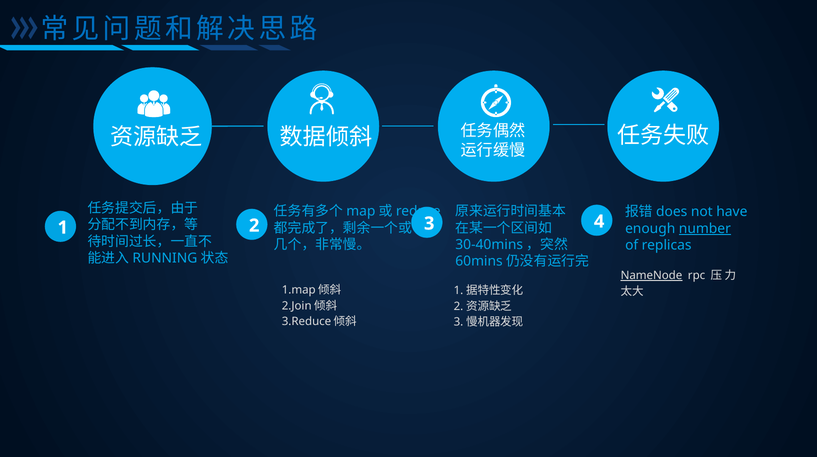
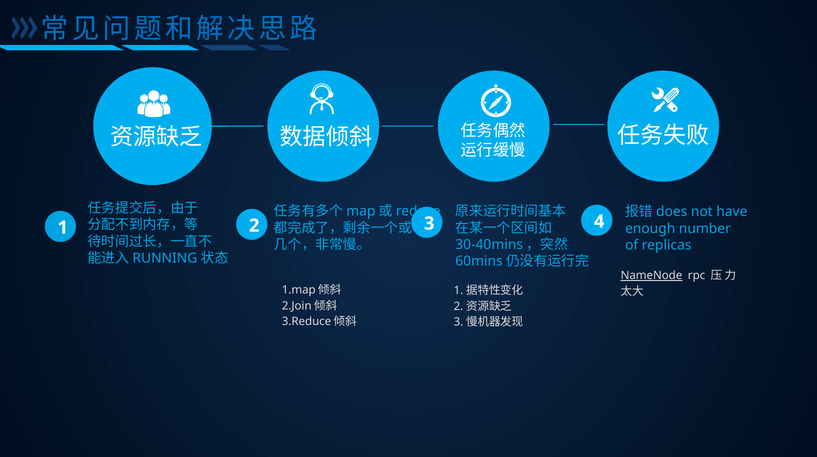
number underline: present -> none
